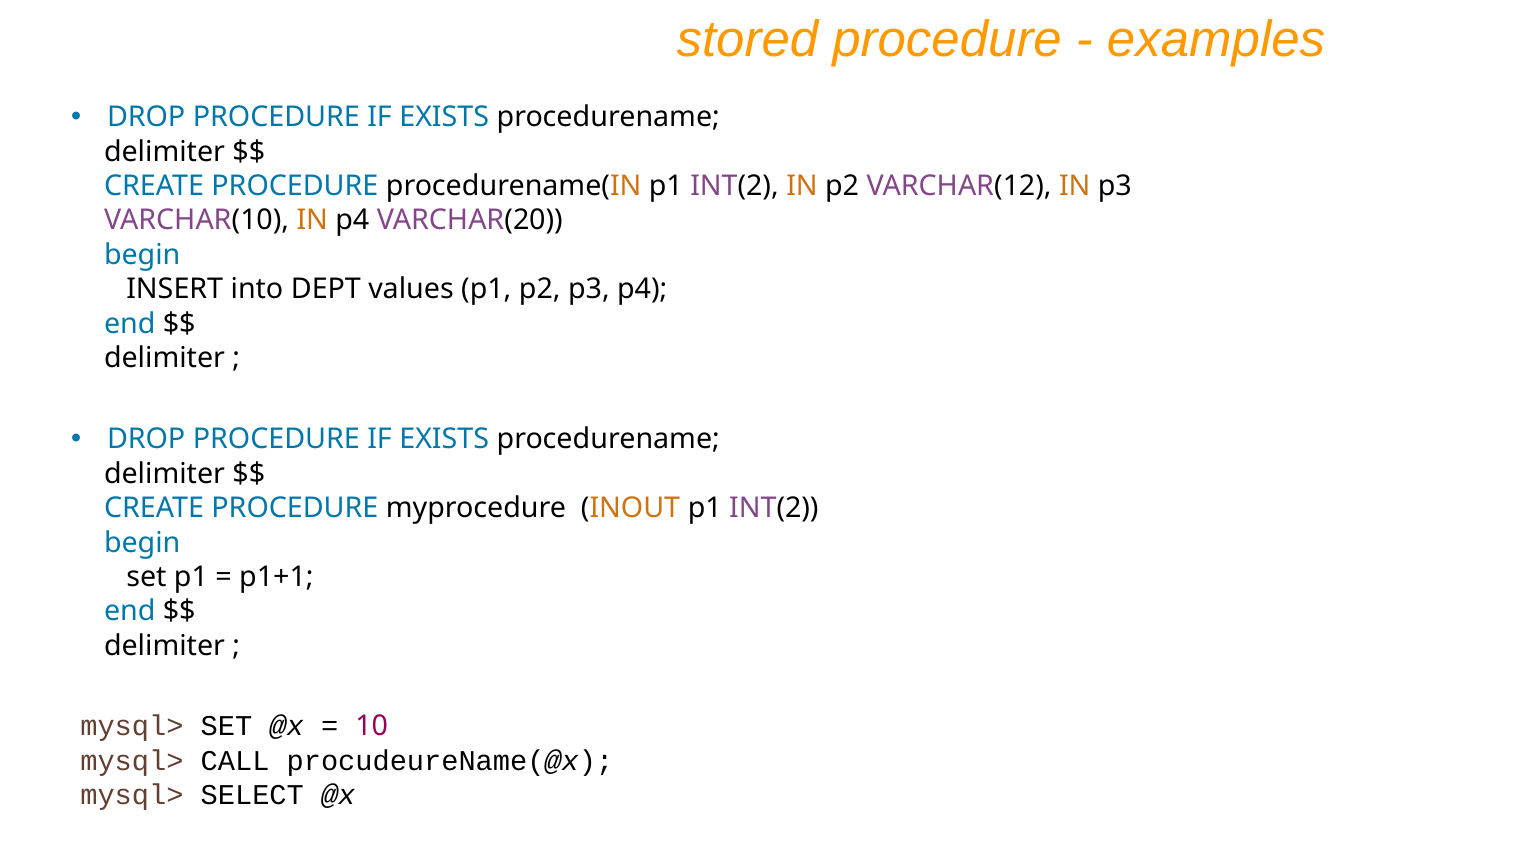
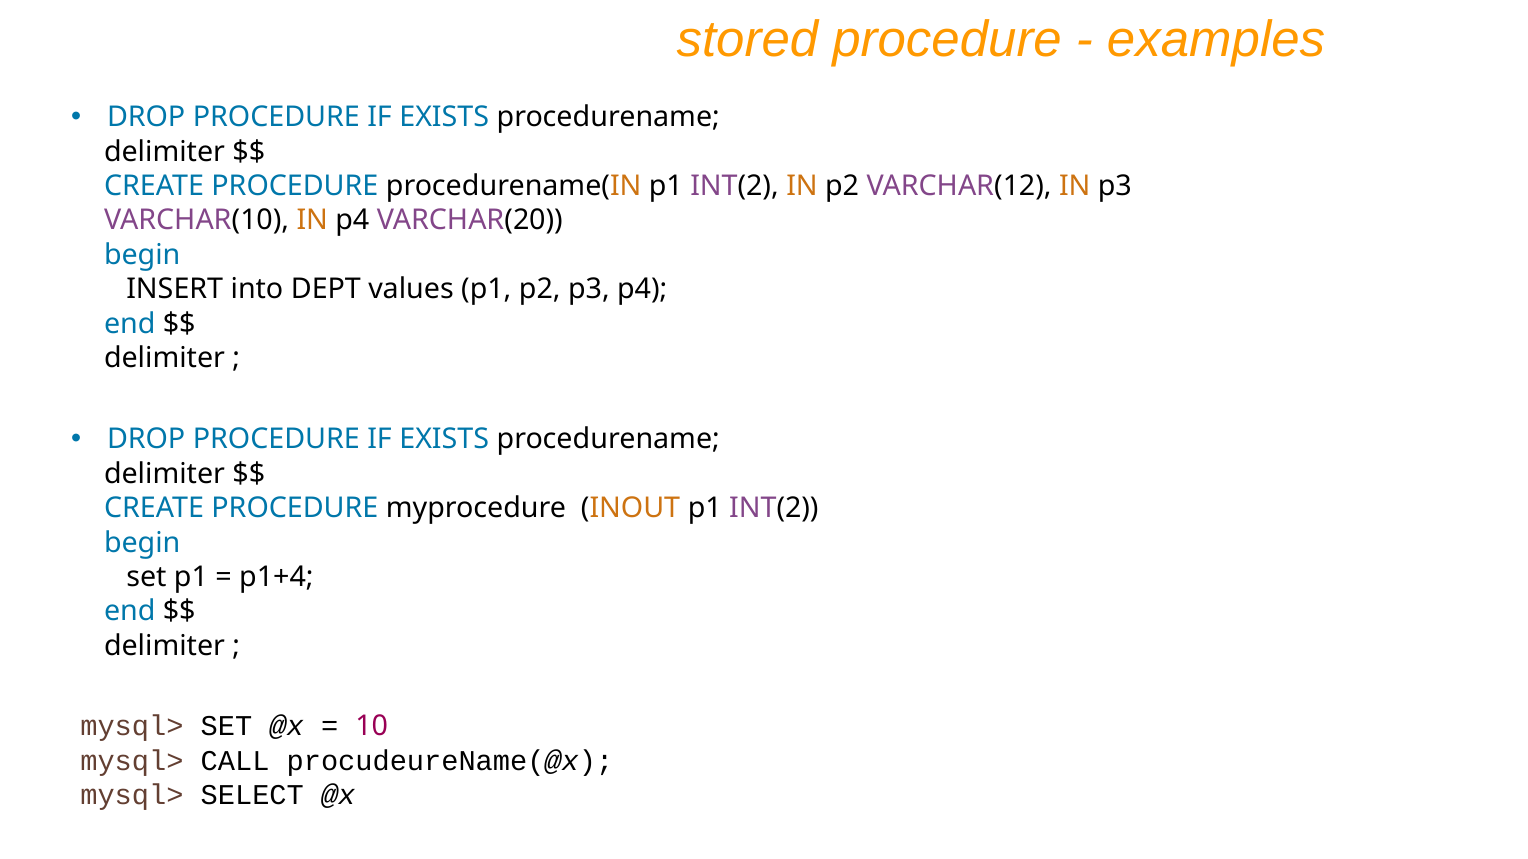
p1+1: p1+1 -> p1+4
